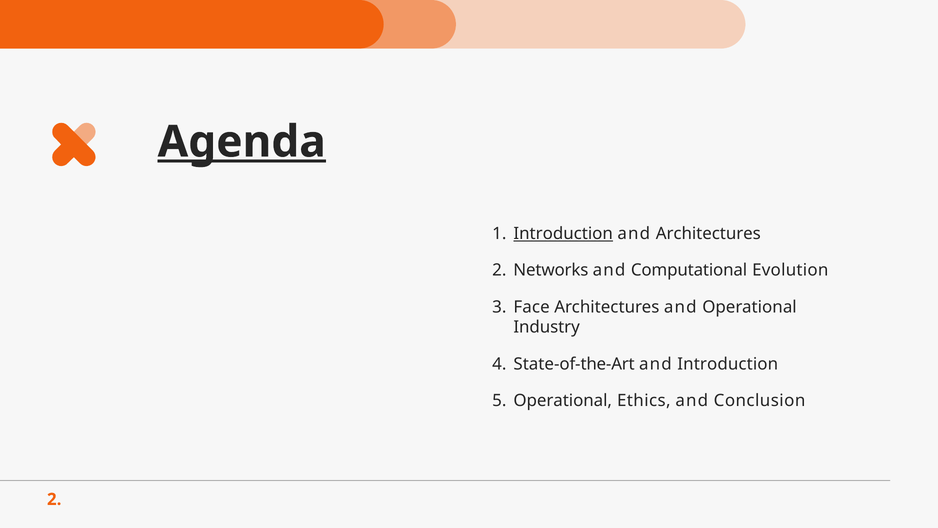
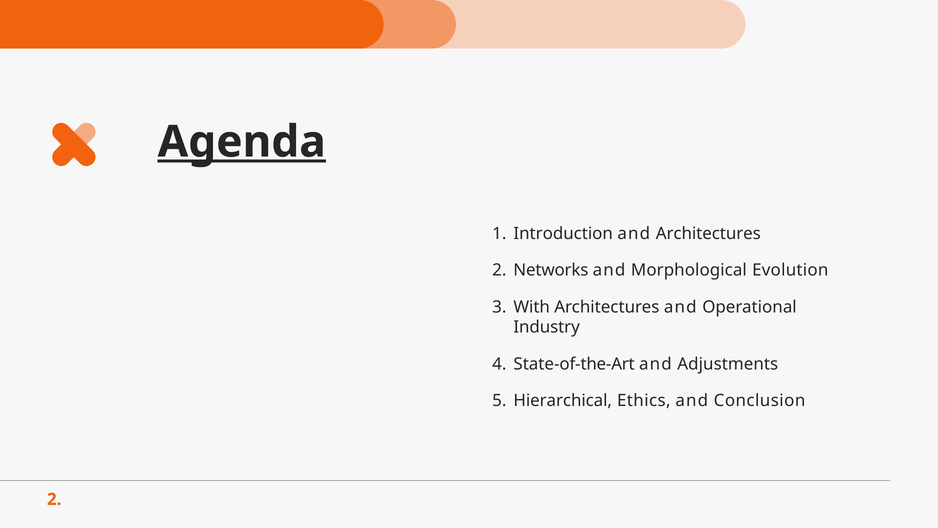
Introduction at (563, 233) underline: present -> none
Computational: Computational -> Morphological
Face: Face -> With
and Introduction: Introduction -> Adjustments
Operational at (563, 401): Operational -> Hierarchical
